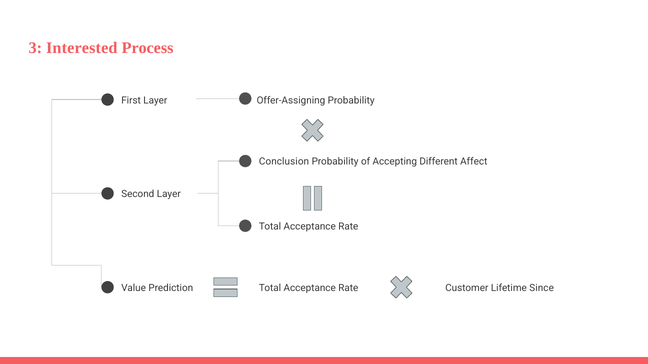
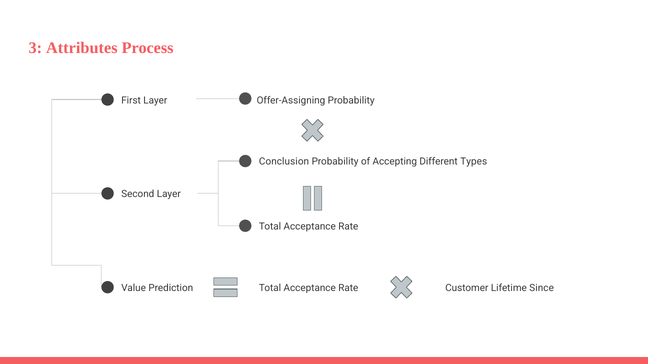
Interested: Interested -> Attributes
Affect: Affect -> Types
